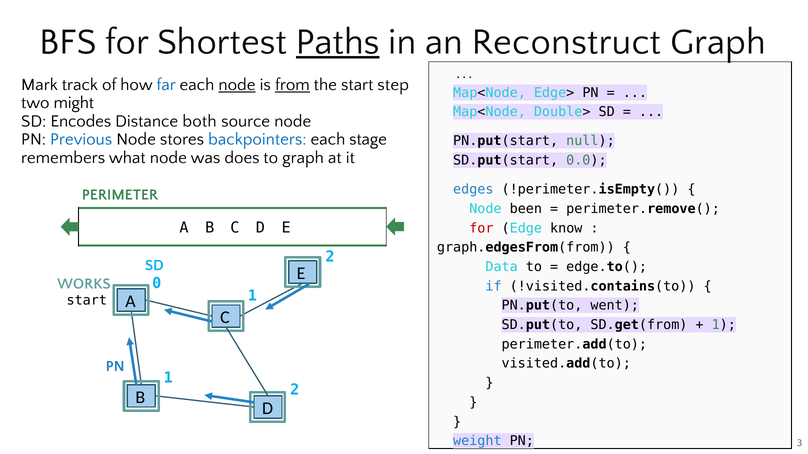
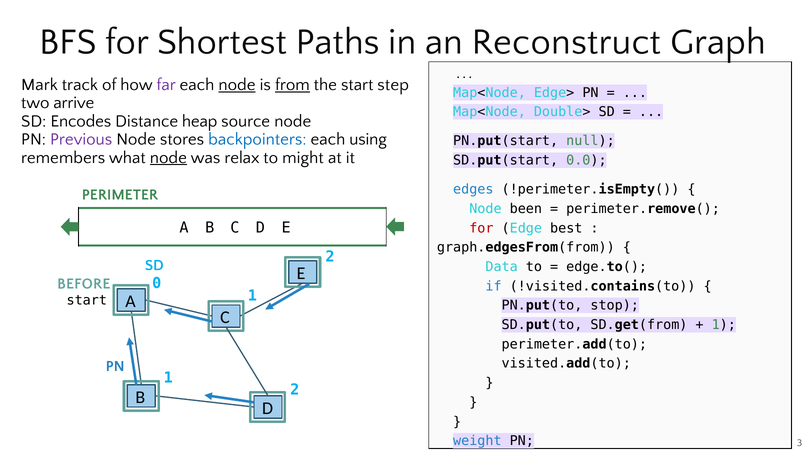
Paths underline: present -> none
far colour: blue -> purple
might: might -> arrive
both: both -> heap
Previous colour: blue -> purple
stage: stage -> using
node at (168, 158) underline: none -> present
does: does -> relax
to graph: graph -> might
know: know -> best
WORKS: WORKS -> BEFORE
went: went -> stop
